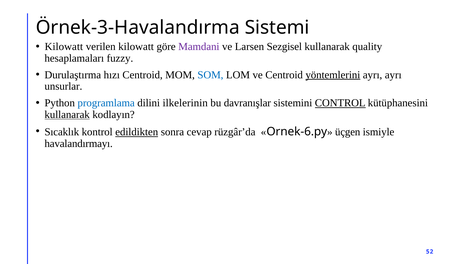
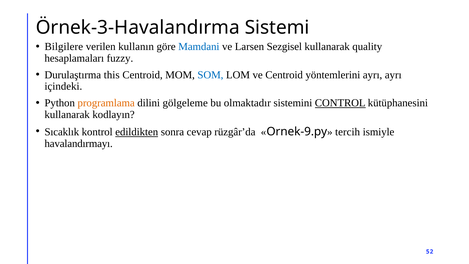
Kilowatt at (64, 47): Kilowatt -> Bilgilere
verilen kilowatt: kilowatt -> kullanın
Mamdani colour: purple -> blue
hızı: hızı -> this
yöntemlerini underline: present -> none
unsurlar: unsurlar -> içindeki
programlama colour: blue -> orange
ilkelerinin: ilkelerinin -> gölgeleme
davranışlar: davranışlar -> olmaktadır
kullanarak at (67, 114) underline: present -> none
Ornek-6.py: Ornek-6.py -> Ornek-9.py
üçgen: üçgen -> tercih
